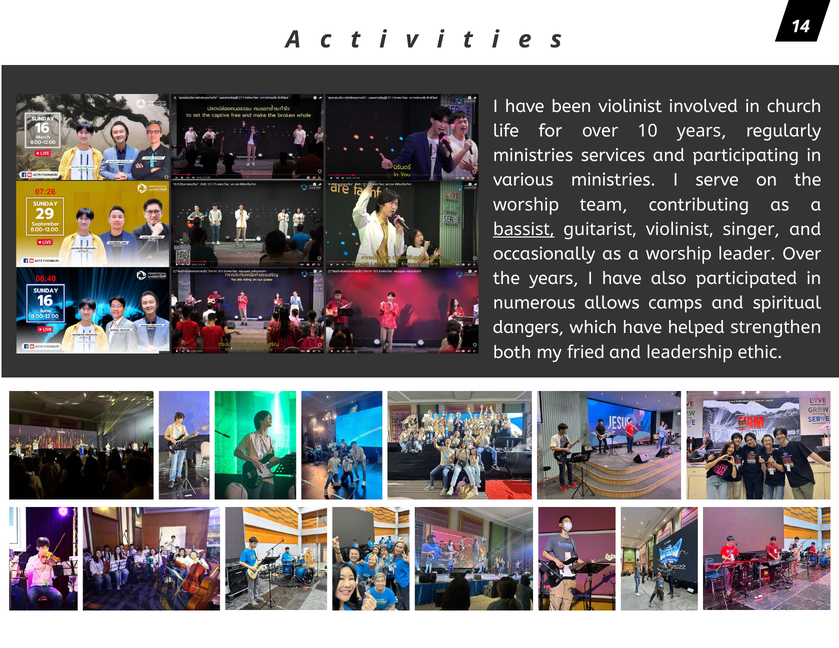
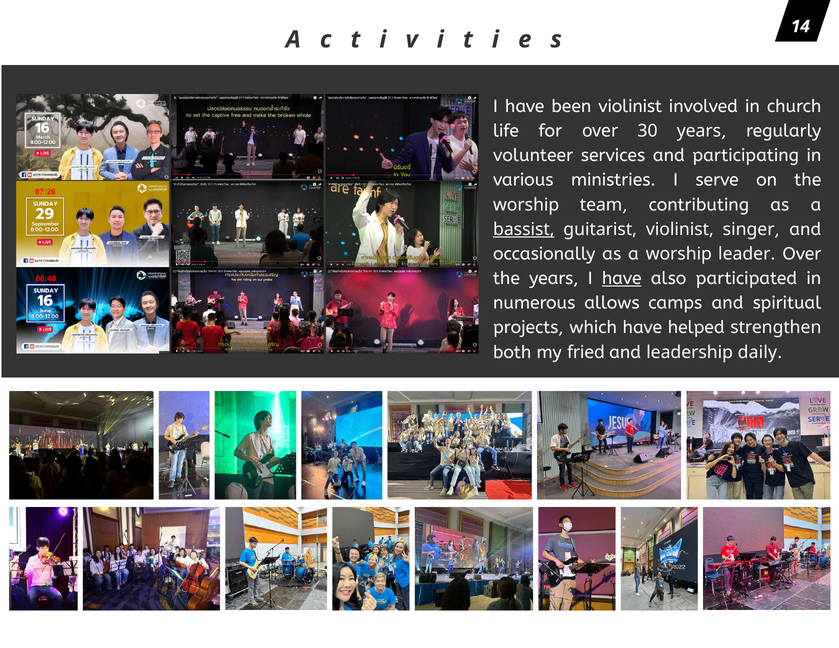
10: 10 -> 30
ministries at (533, 156): ministries -> volunteer
have at (622, 279) underline: none -> present
dangers: dangers -> projects
ethic: ethic -> daily
